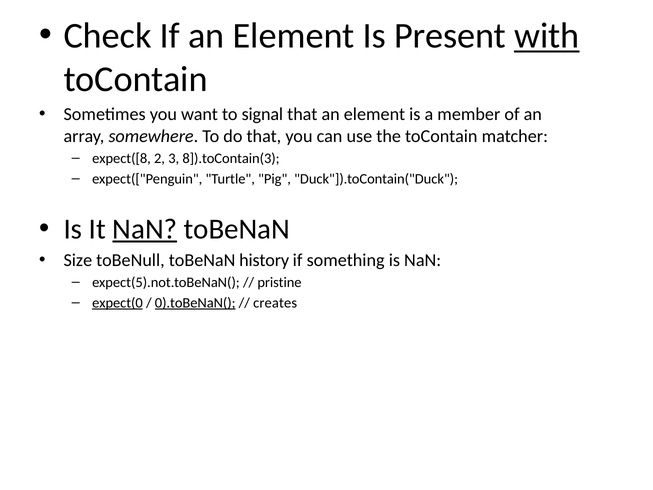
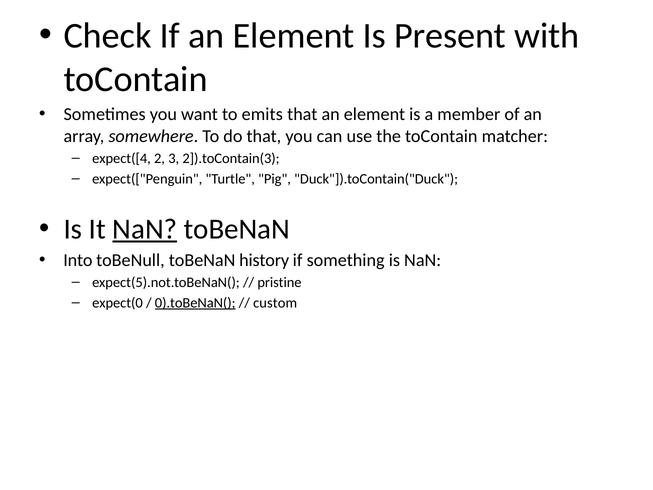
with underline: present -> none
signal: signal -> emits
expect([8: expect([8 -> expect([4
8]).toContain(3: 8]).toContain(3 -> 2]).toContain(3
Size: Size -> Into
expect(0 underline: present -> none
creates: creates -> custom
